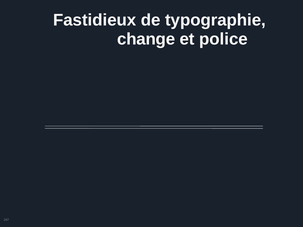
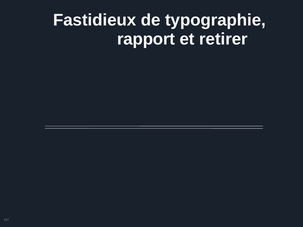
change: change -> rapport
police: police -> retirer
